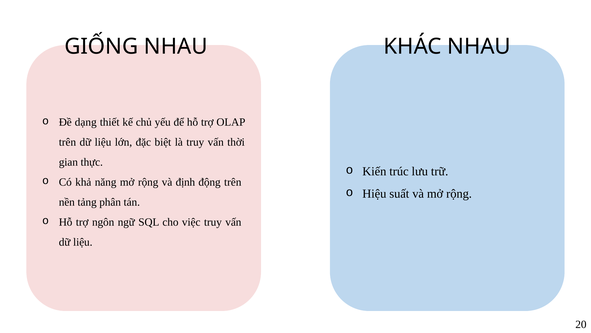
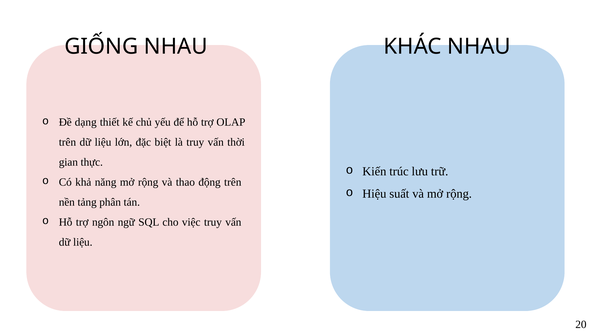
định: định -> thao
